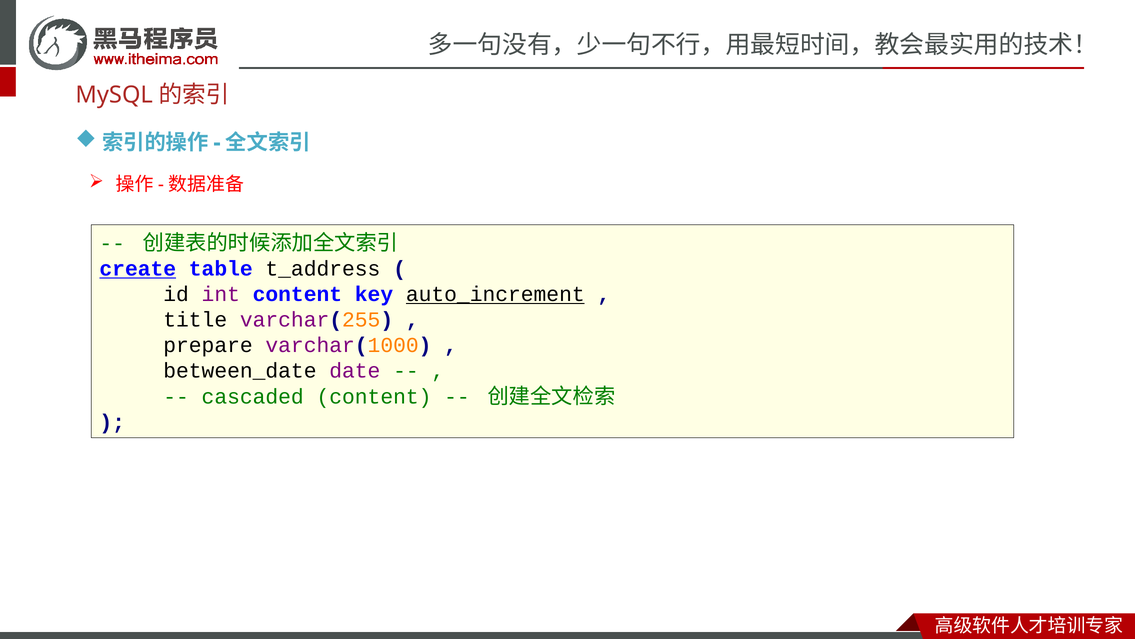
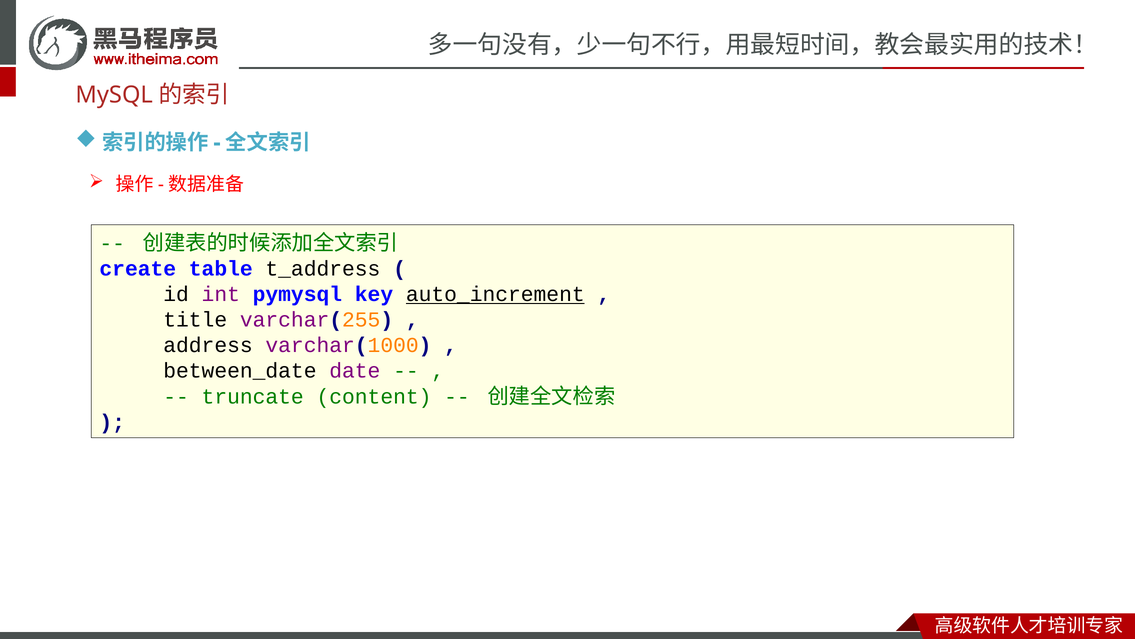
create underline: present -> none
int content: content -> pymysql
prepare: prepare -> address
cascaded: cascaded -> truncate
